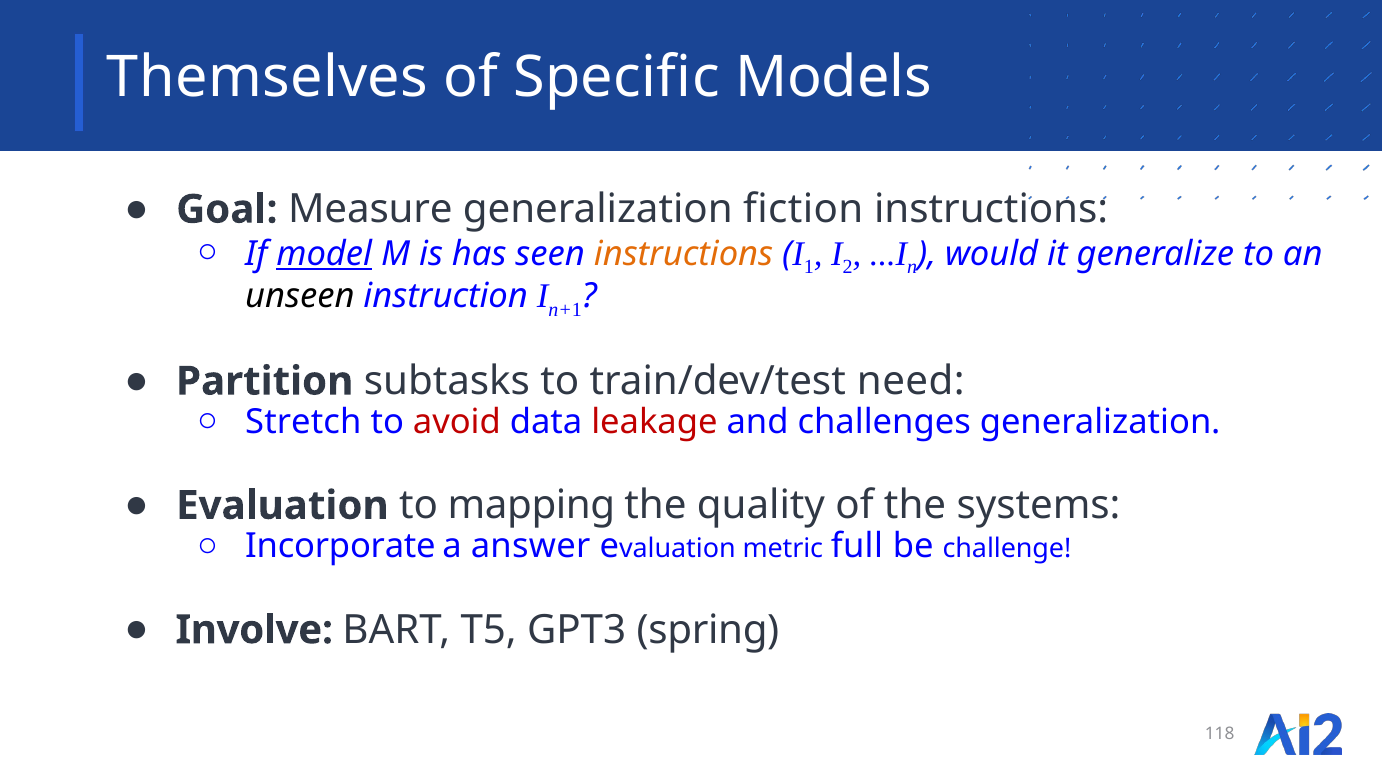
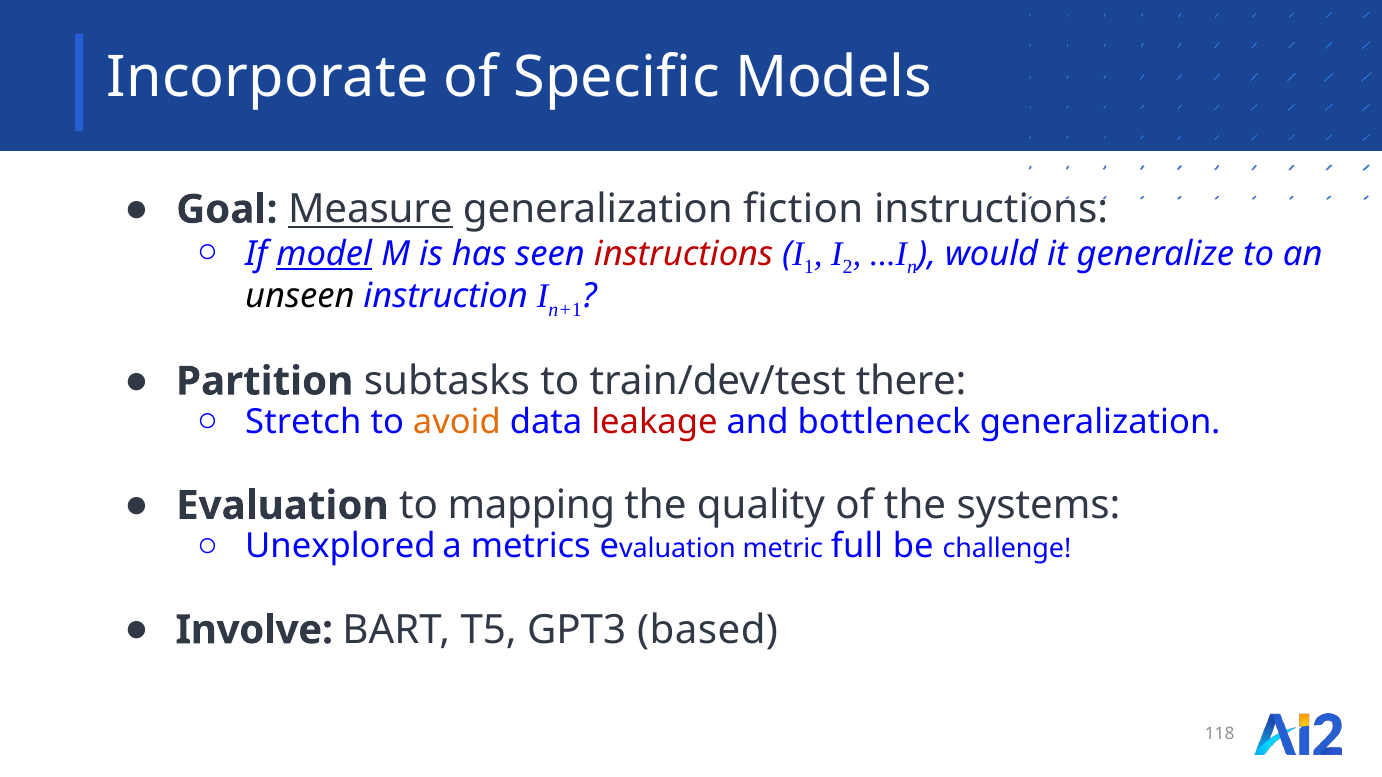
Themselves: Themselves -> Incorporate
Measure underline: none -> present
instructions at (684, 254) colour: orange -> red
need: need -> there
avoid colour: red -> orange
challenges: challenges -> bottleneck
Incorporate: Incorporate -> Unexplored
answer: answer -> metrics
spring: spring -> based
